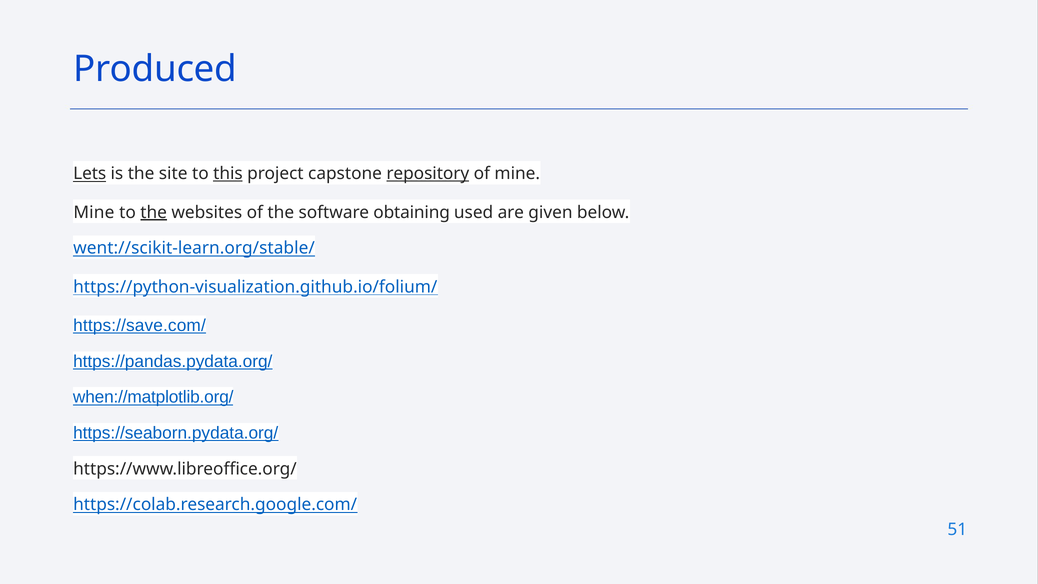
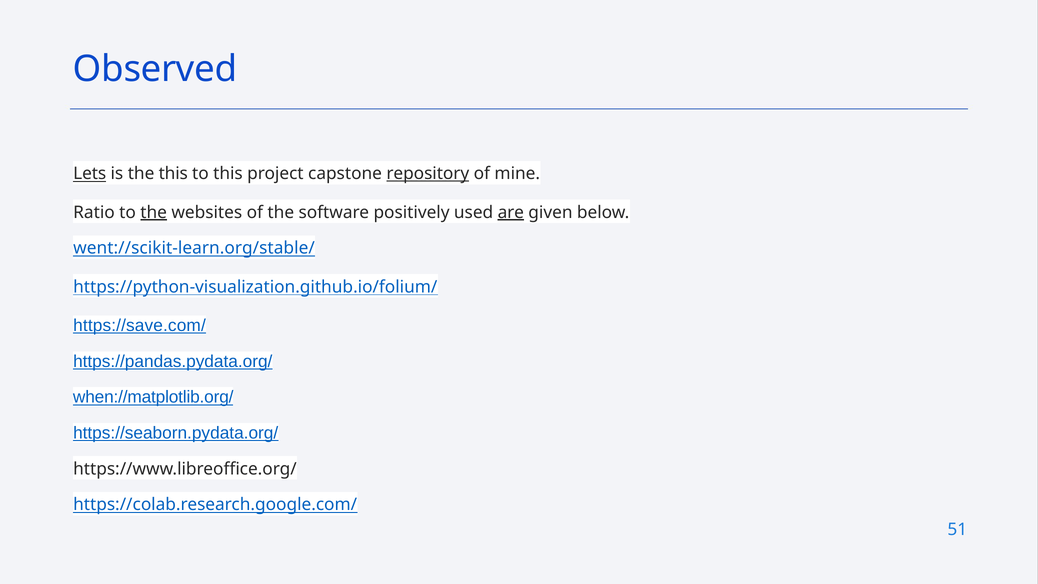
Produced: Produced -> Observed
the site: site -> this
this at (228, 174) underline: present -> none
Mine at (94, 212): Mine -> Ratio
obtaining: obtaining -> positively
are underline: none -> present
